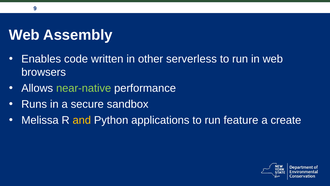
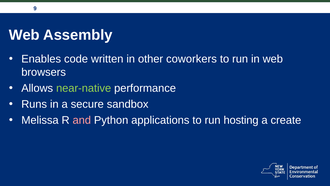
serverless: serverless -> coworkers
and colour: yellow -> pink
feature: feature -> hosting
